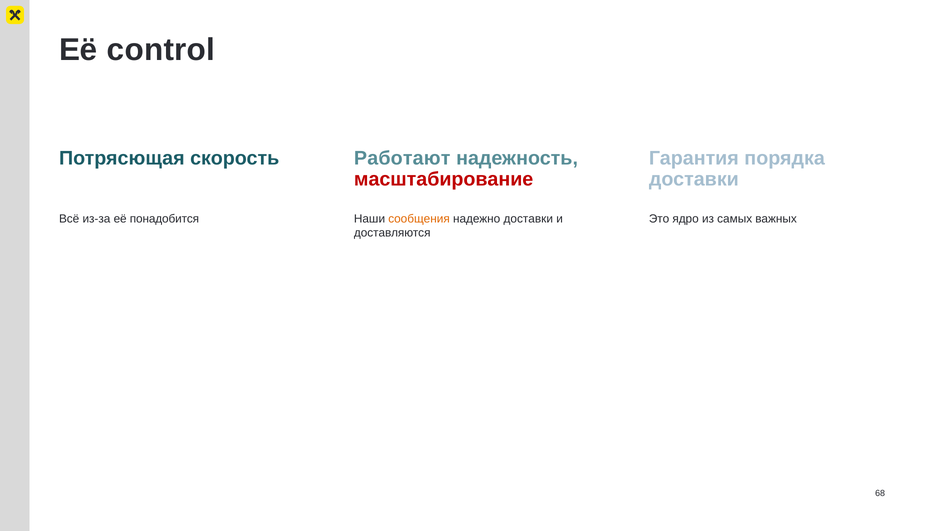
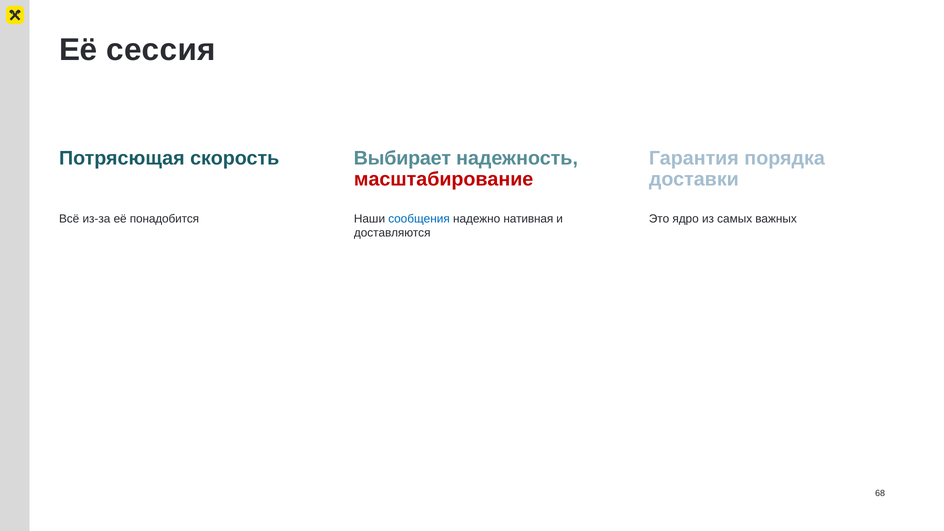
control: control -> сессия
Работают: Работают -> Выбирает
сообщения colour: orange -> blue
надежно доставки: доставки -> нативная
